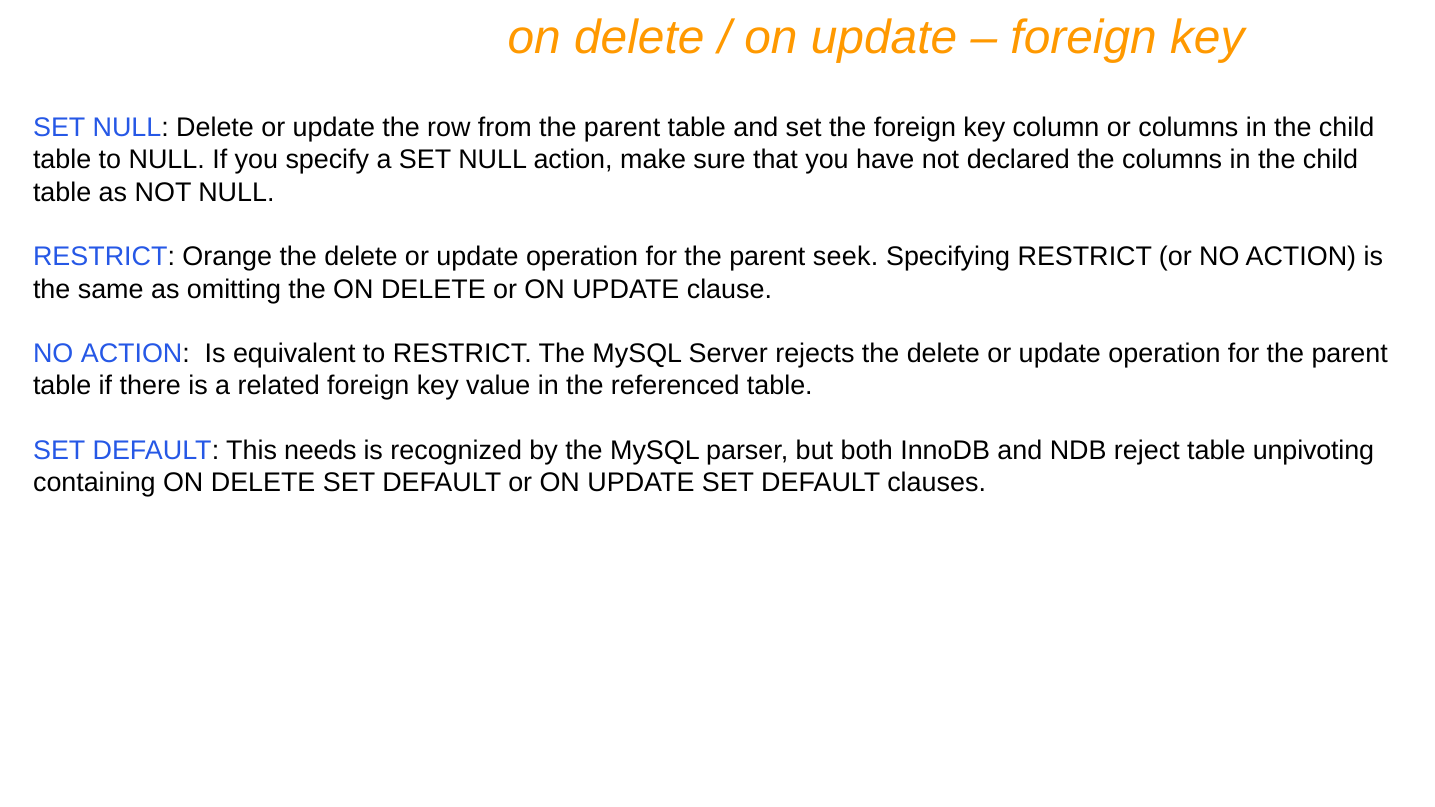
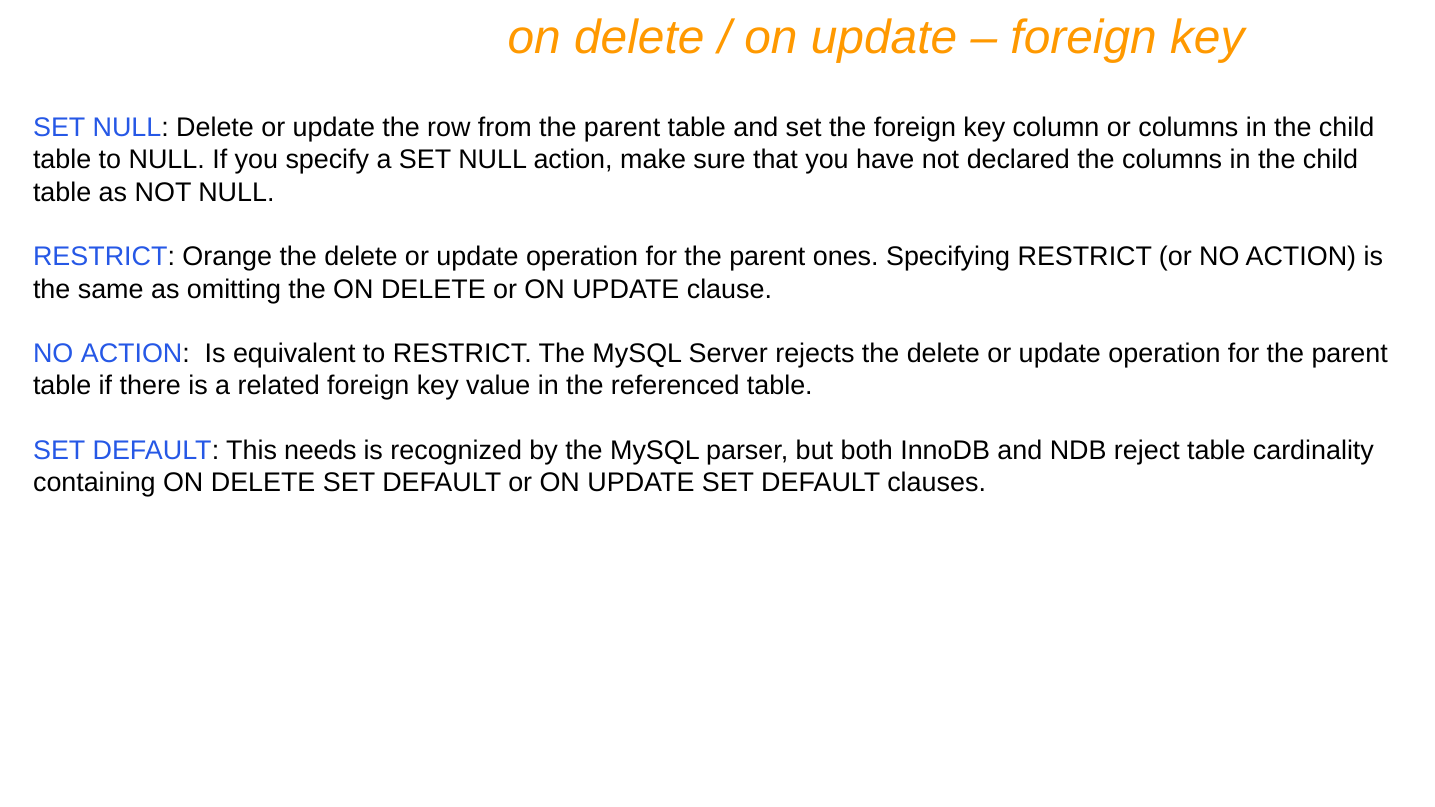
seek: seek -> ones
unpivoting: unpivoting -> cardinality
